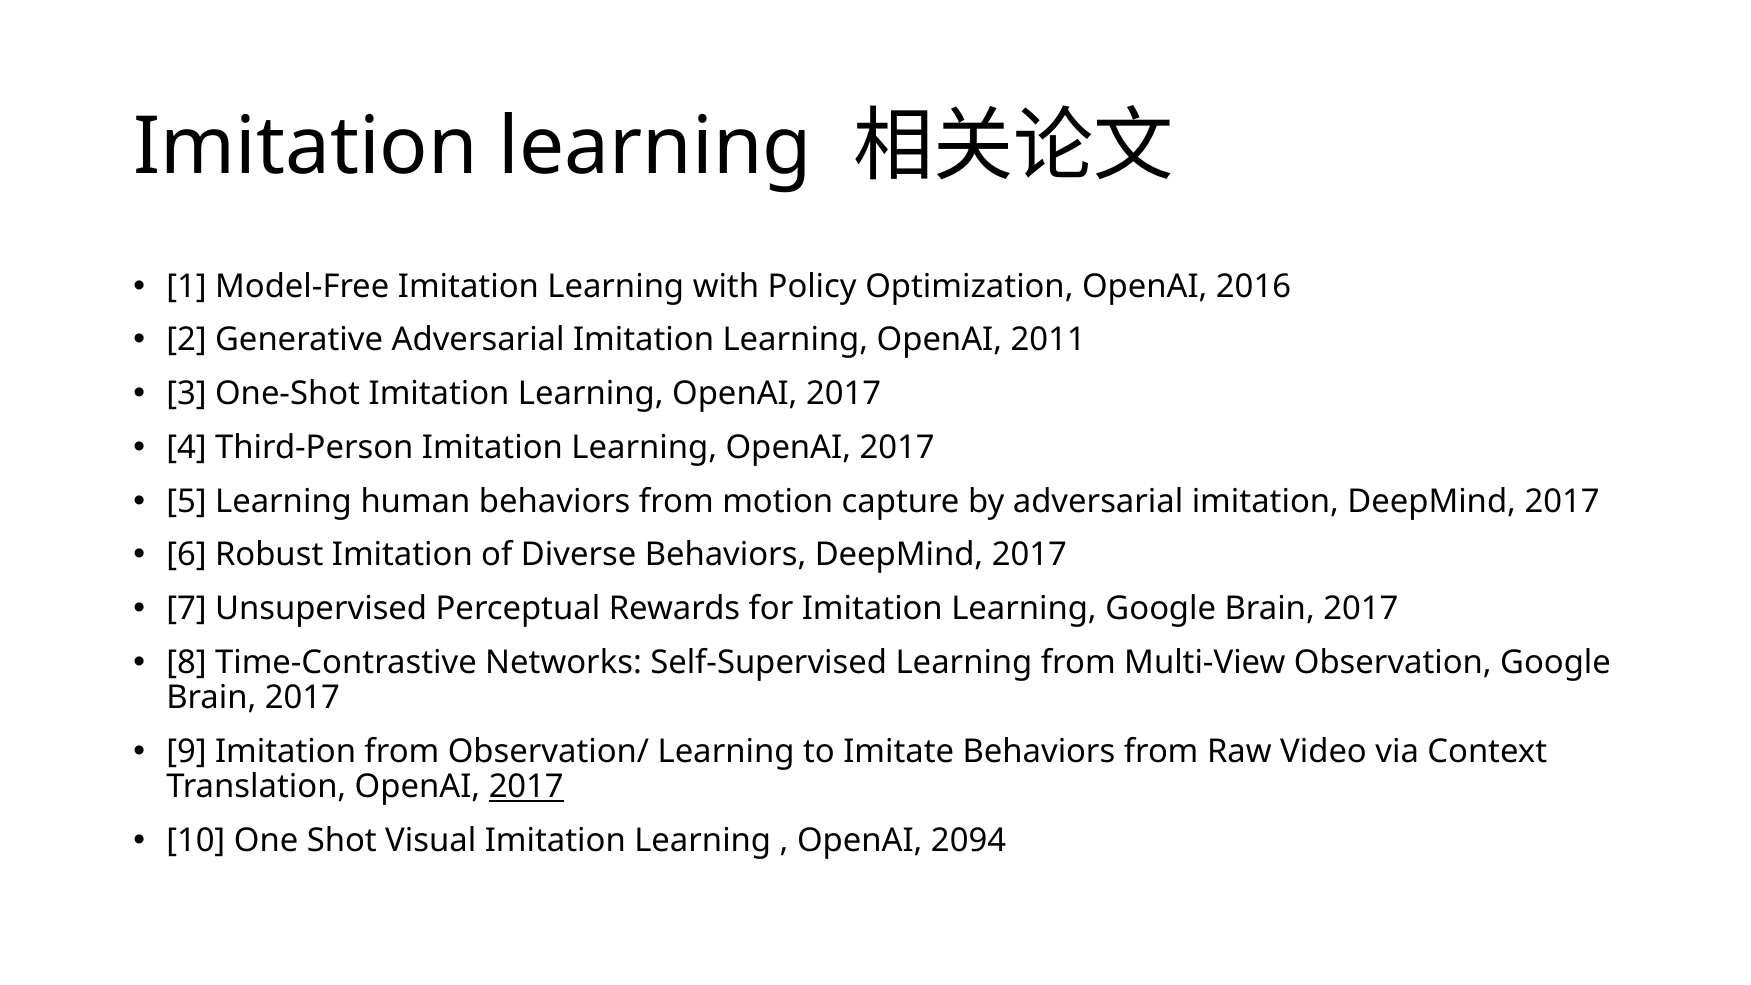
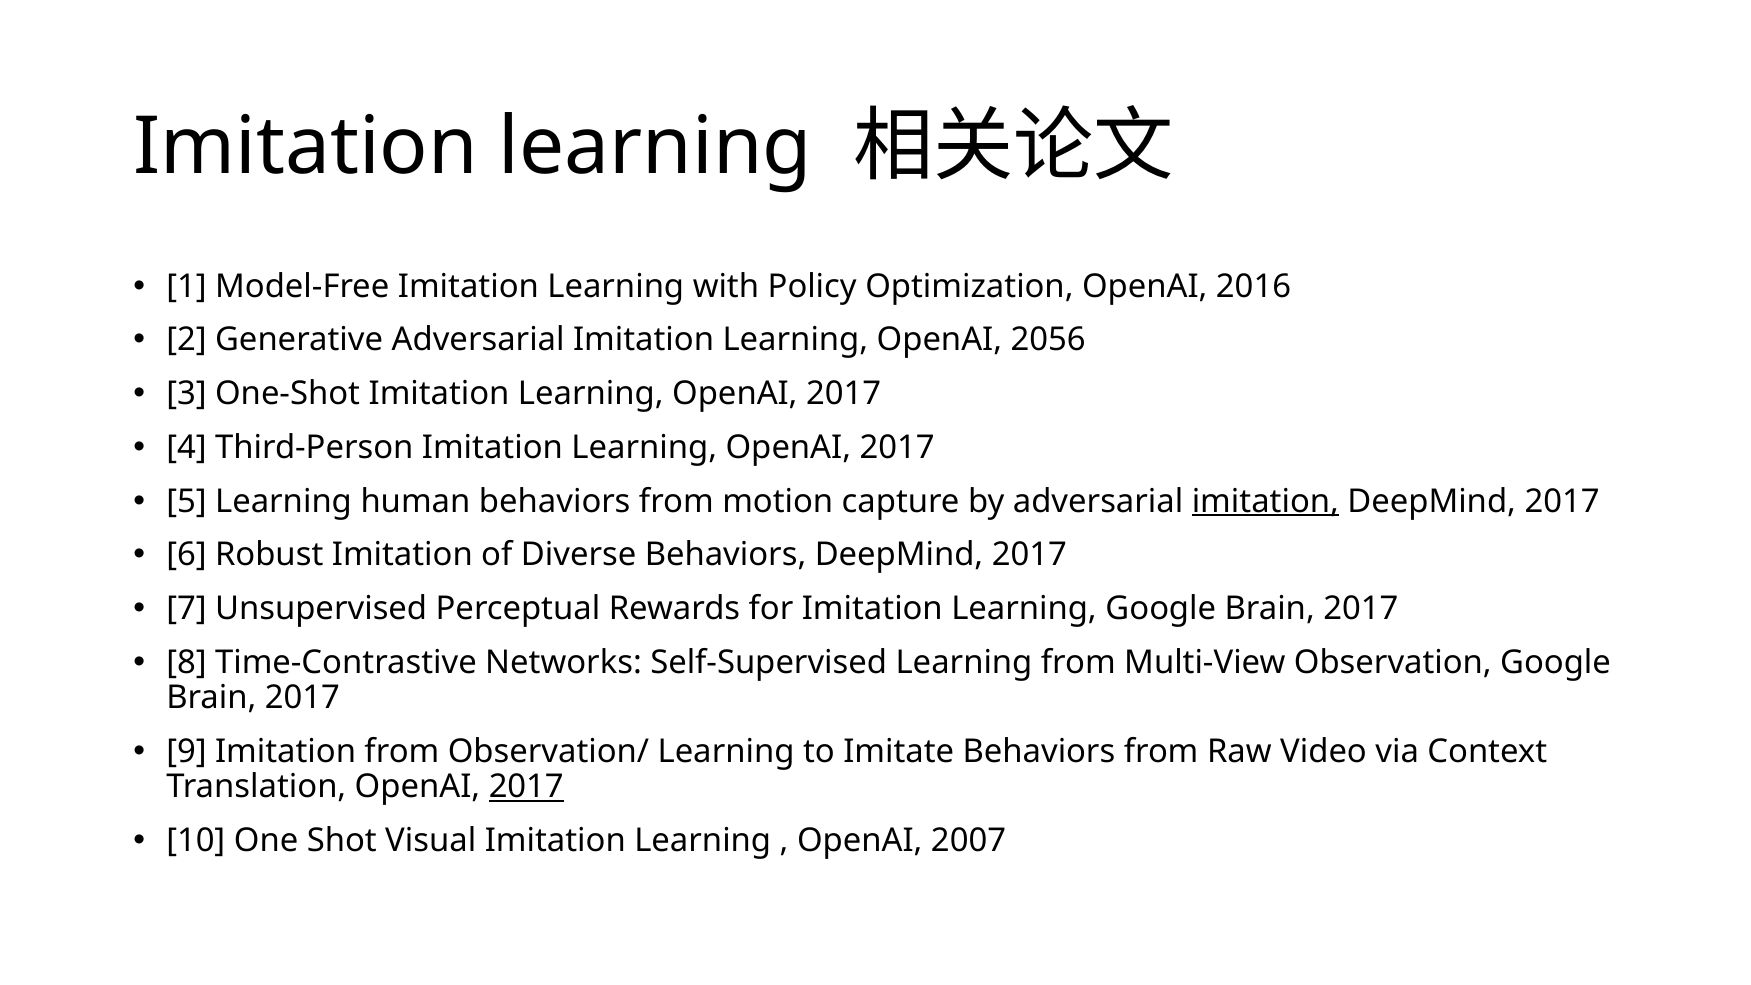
2011: 2011 -> 2056
imitation at (1265, 501) underline: none -> present
2094: 2094 -> 2007
